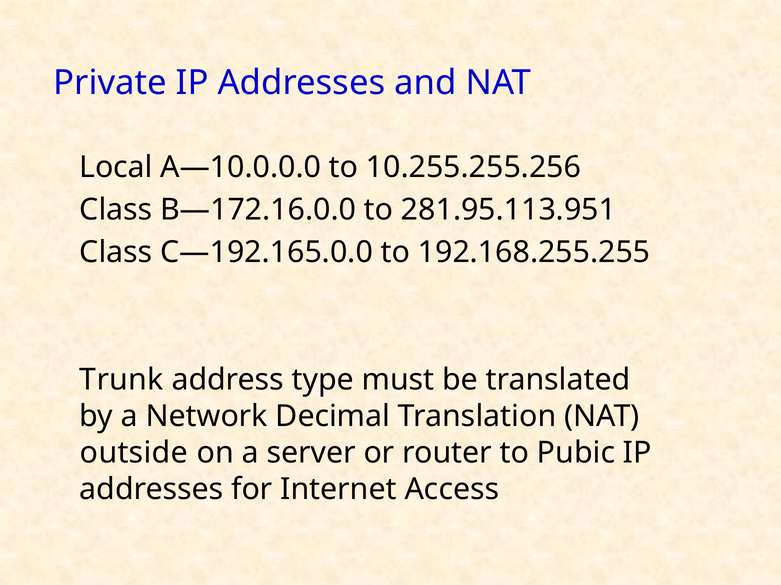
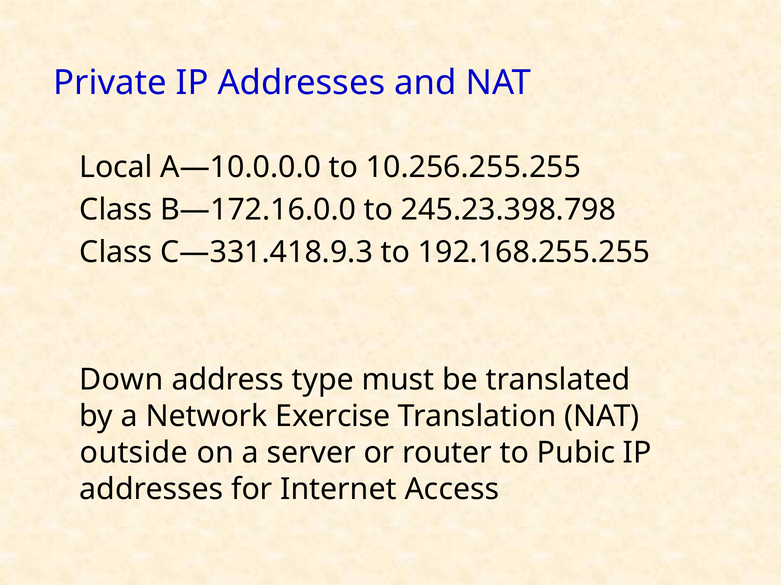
10.255.255.256: 10.255.255.256 -> 10.256.255.255
281.95.113.951: 281.95.113.951 -> 245.23.398.798
C—192.165.0.0: C—192.165.0.0 -> C—331.418.9.3
Trunk: Trunk -> Down
Decimal: Decimal -> Exercise
